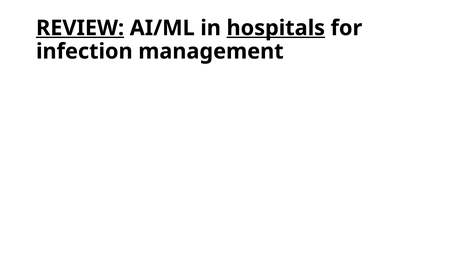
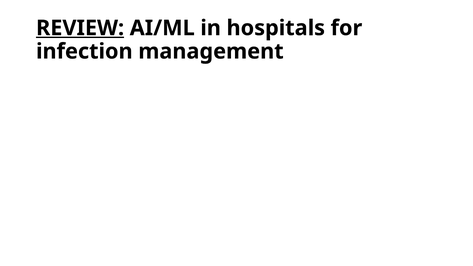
hospitals underline: present -> none
